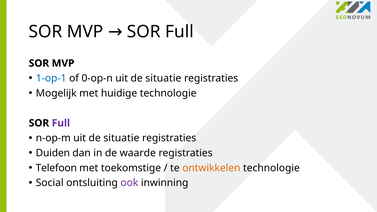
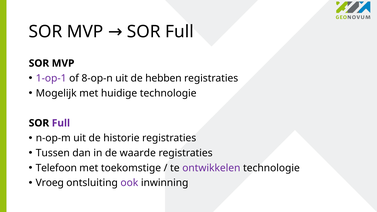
1-op-1 colour: blue -> purple
0-op-n: 0-op-n -> 8-op-n
situatie at (163, 78): situatie -> hebben
n-op-m uit de situatie: situatie -> historie
Duiden: Duiden -> Tussen
ontwikkelen colour: orange -> purple
Social: Social -> Vroeg
